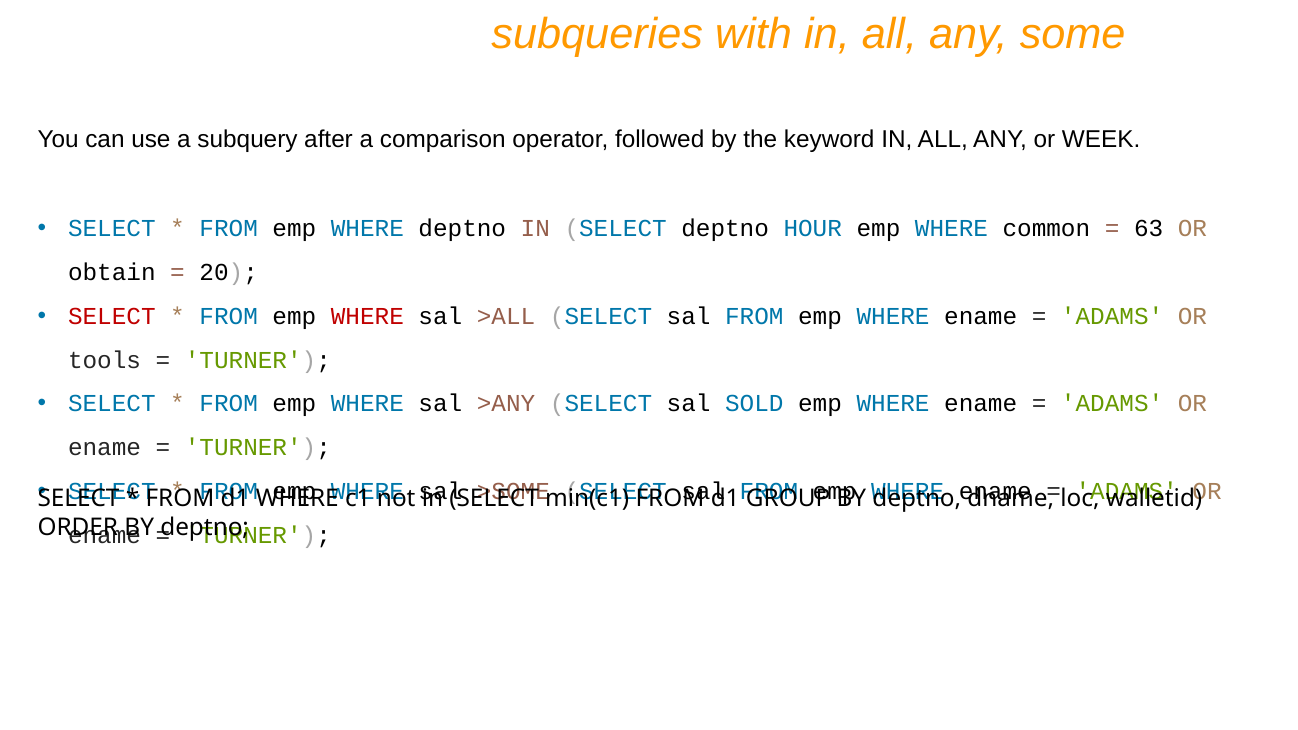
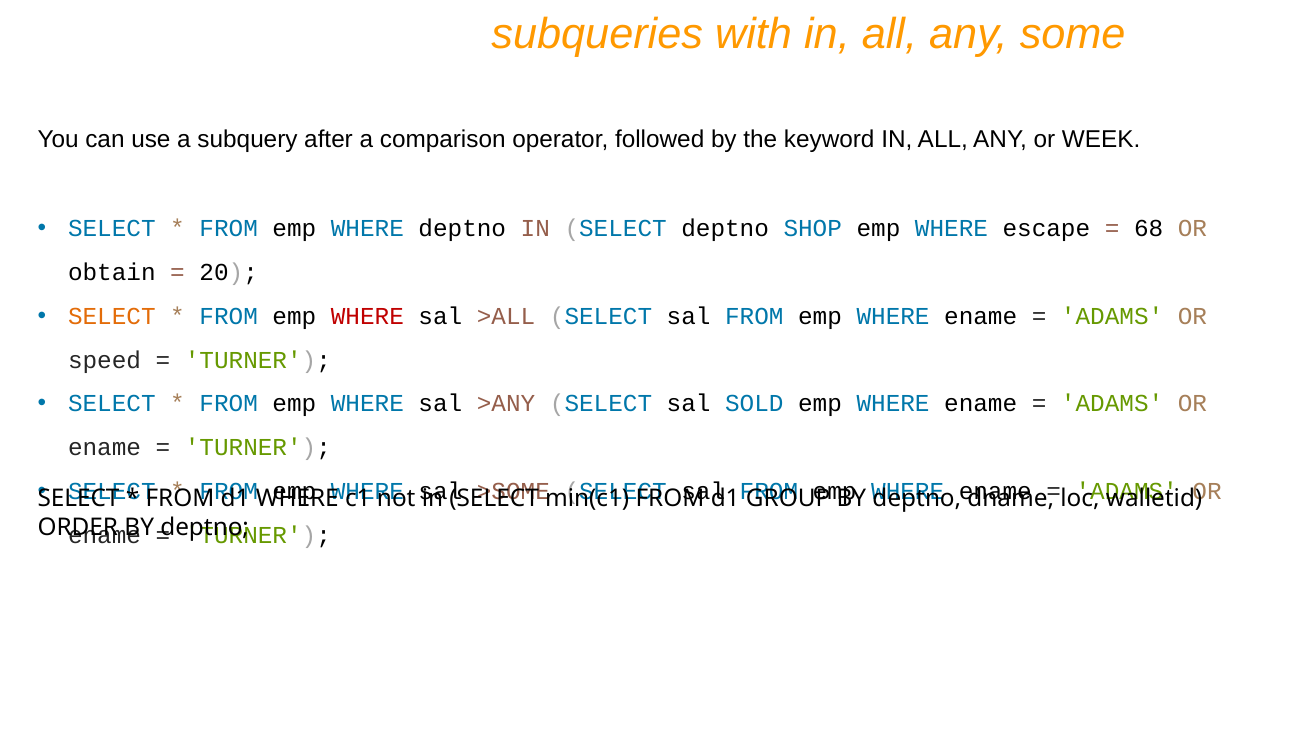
HOUR: HOUR -> SHOP
common: common -> escape
63: 63 -> 68
SELECT at (112, 316) colour: red -> orange
tools: tools -> speed
